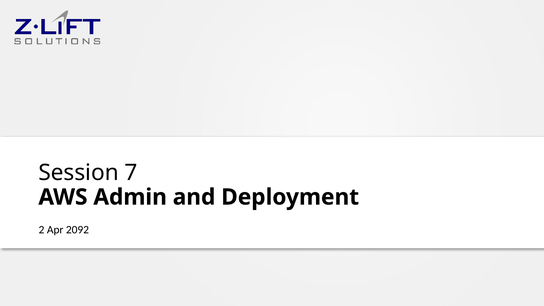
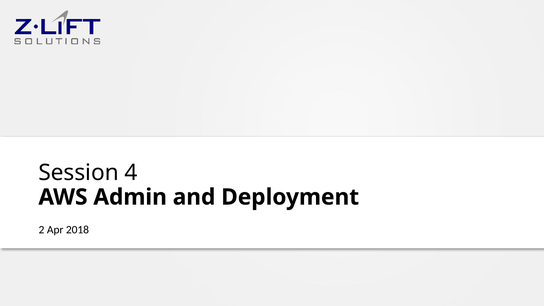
7: 7 -> 4
2092: 2092 -> 2018
